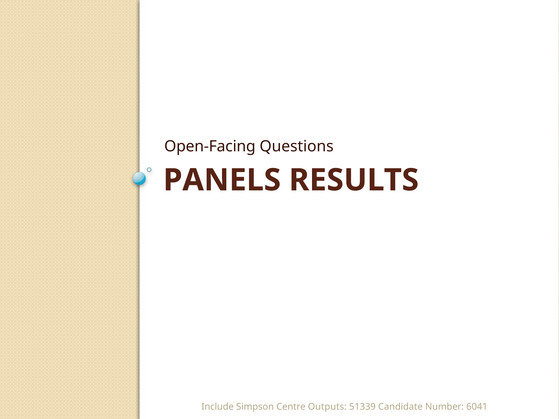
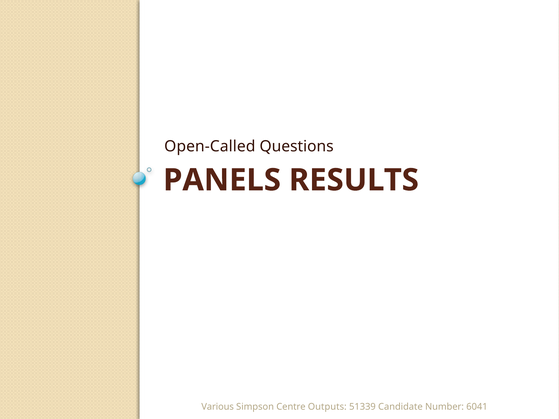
Open-Facing: Open-Facing -> Open-Called
Include: Include -> Various
